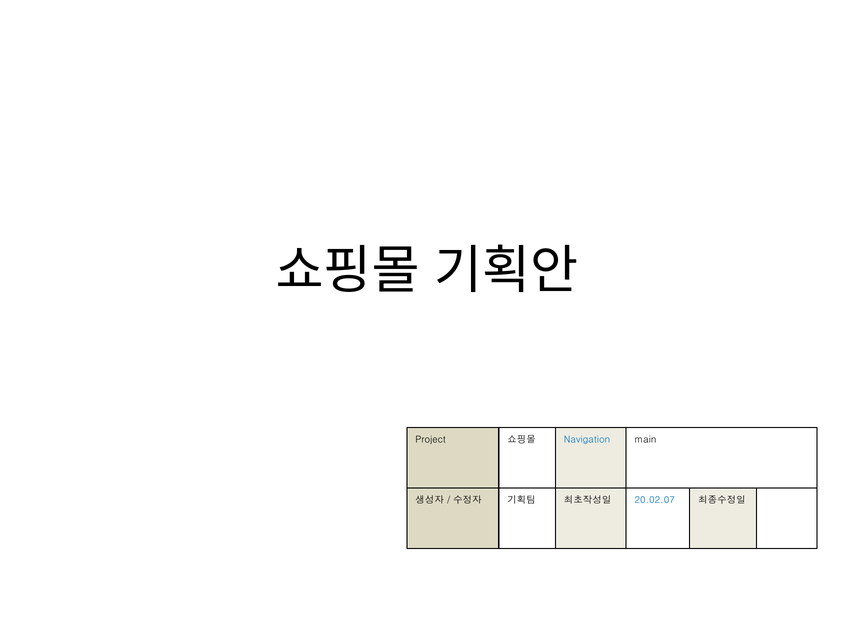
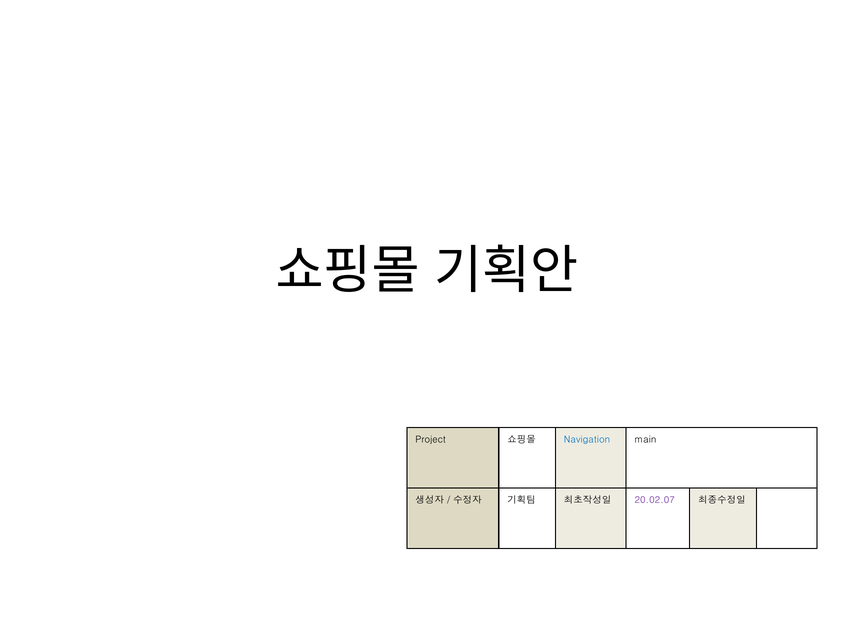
20.02.07 colour: blue -> purple
